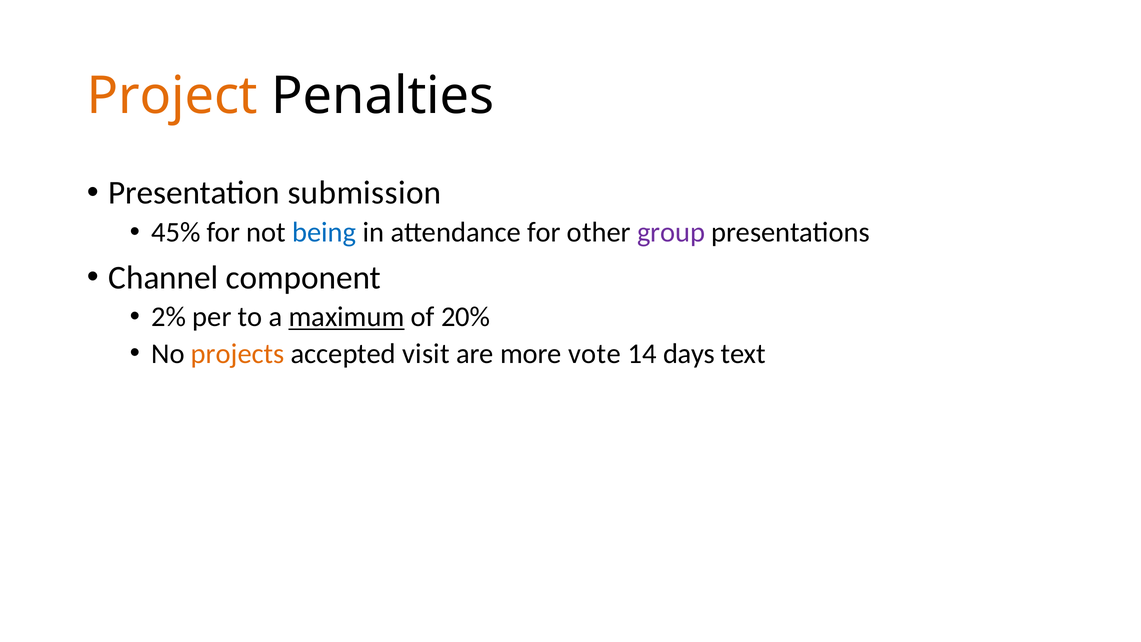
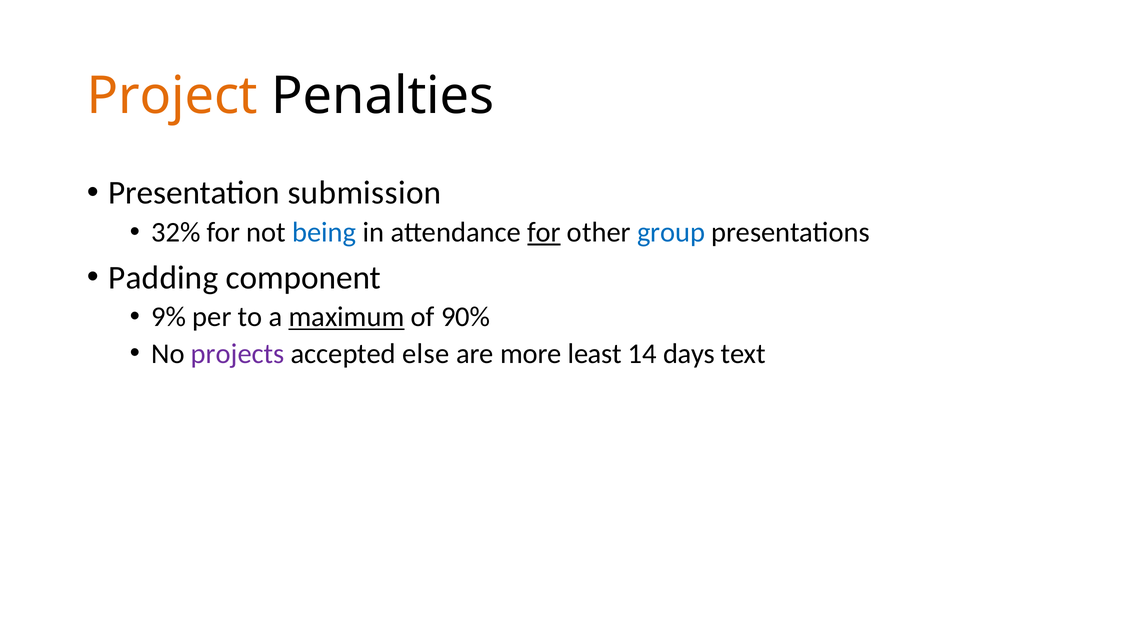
45%: 45% -> 32%
for at (544, 232) underline: none -> present
group colour: purple -> blue
Channel: Channel -> Padding
2%: 2% -> 9%
20%: 20% -> 90%
projects colour: orange -> purple
visit: visit -> else
vote: vote -> least
